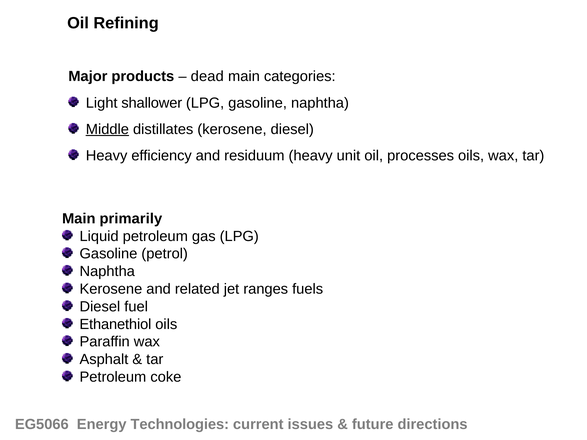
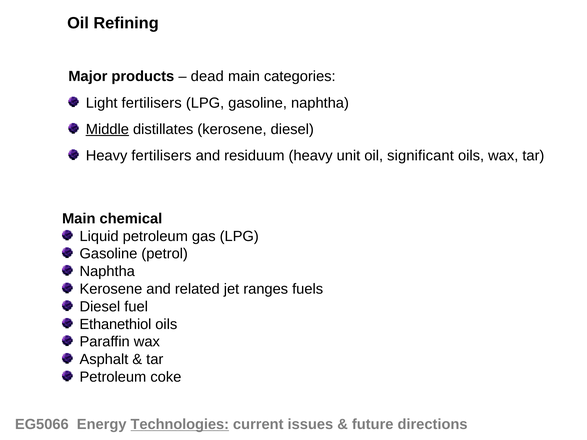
Light shallower: shallower -> fertilisers
Heavy efficiency: efficiency -> fertilisers
processes: processes -> significant
primarily: primarily -> chemical
Technologies underline: none -> present
